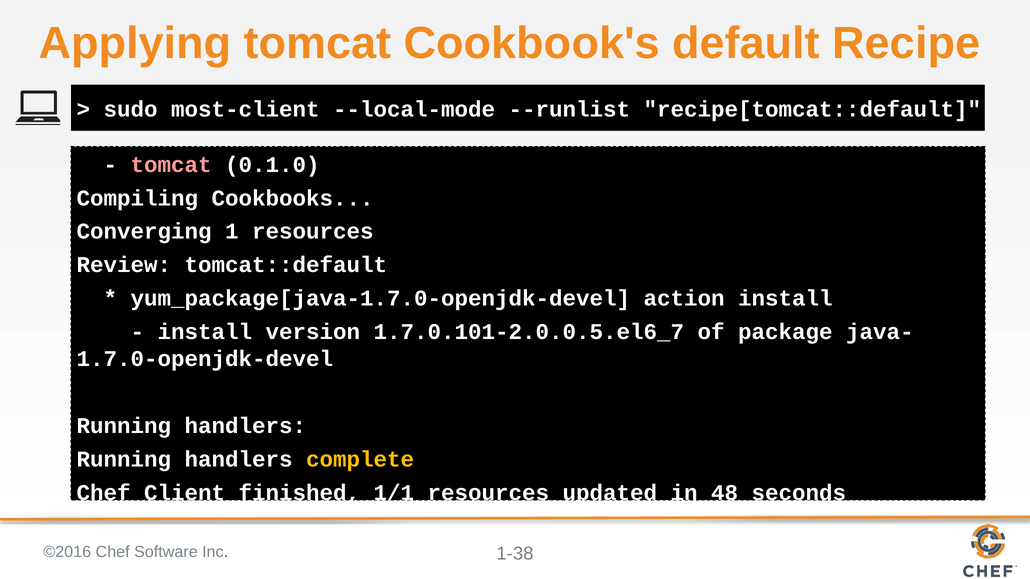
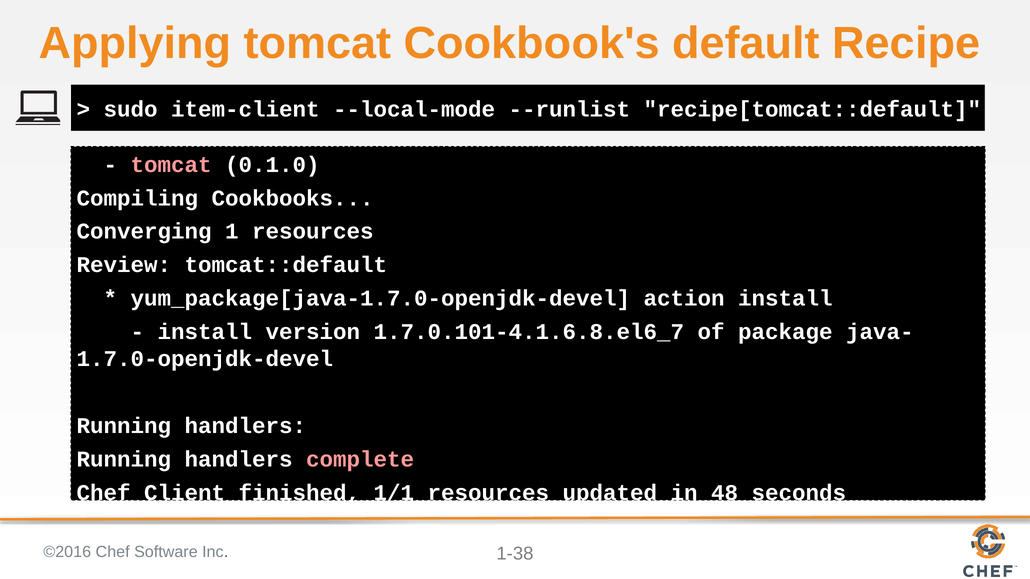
most-client: most-client -> item-client
1.7.0.101-2.0.0.5.el6_7: 1.7.0.101-2.0.0.5.el6_7 -> 1.7.0.101-4.1.6.8.el6_7
complete colour: yellow -> pink
